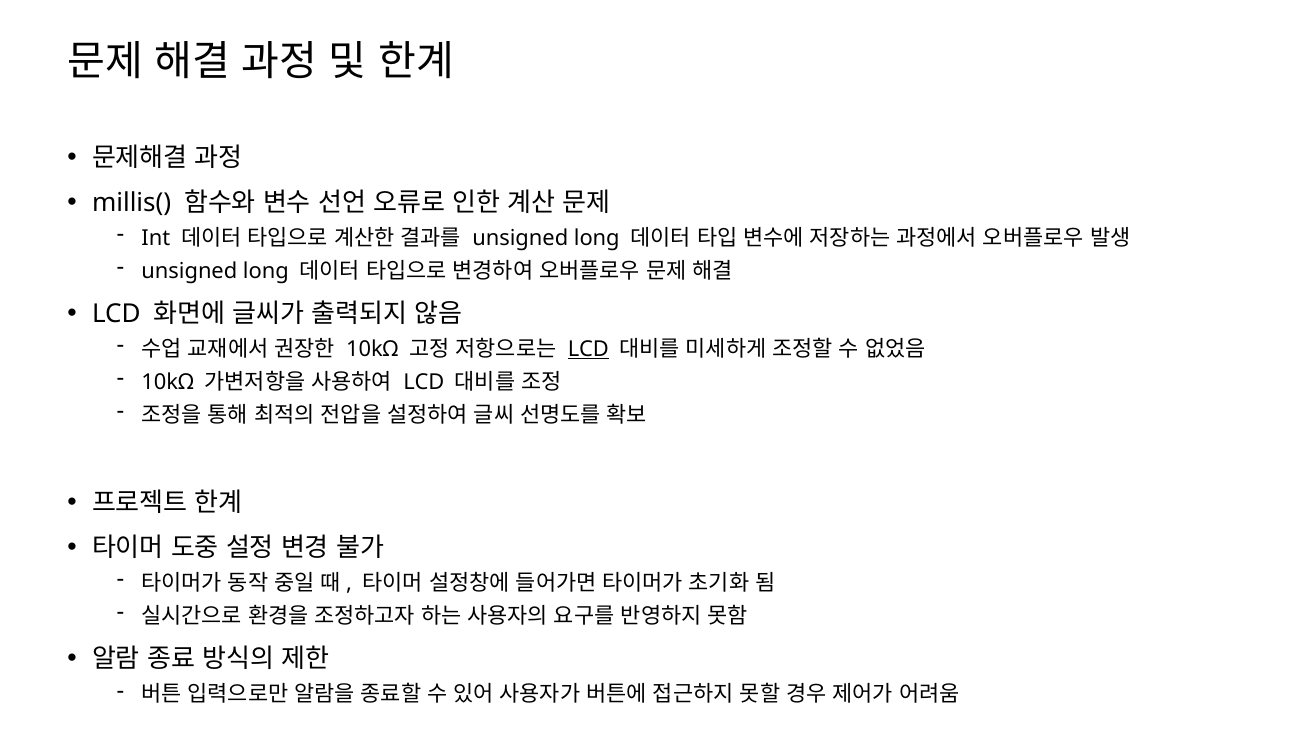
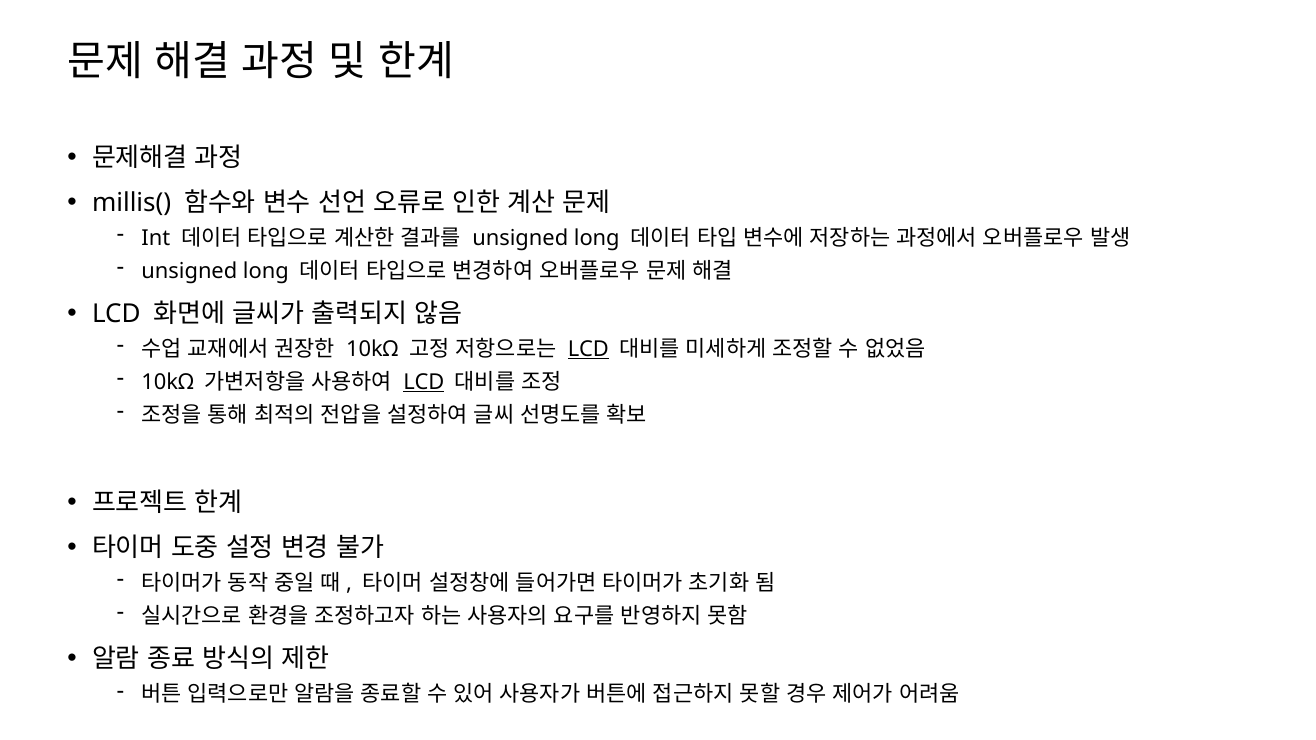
LCD at (424, 382) underline: none -> present
